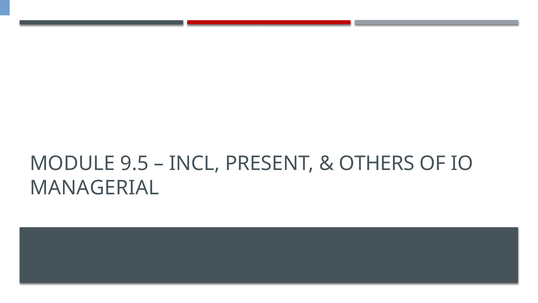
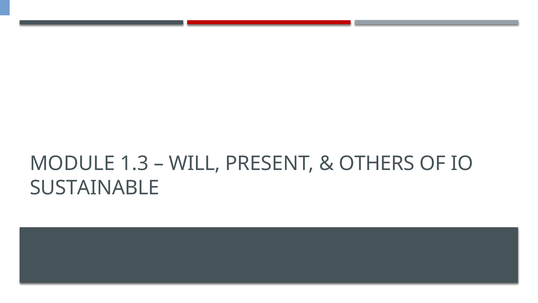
9.5: 9.5 -> 1.3
INCL: INCL -> WILL
MANAGERIAL: MANAGERIAL -> SUSTAINABLE
